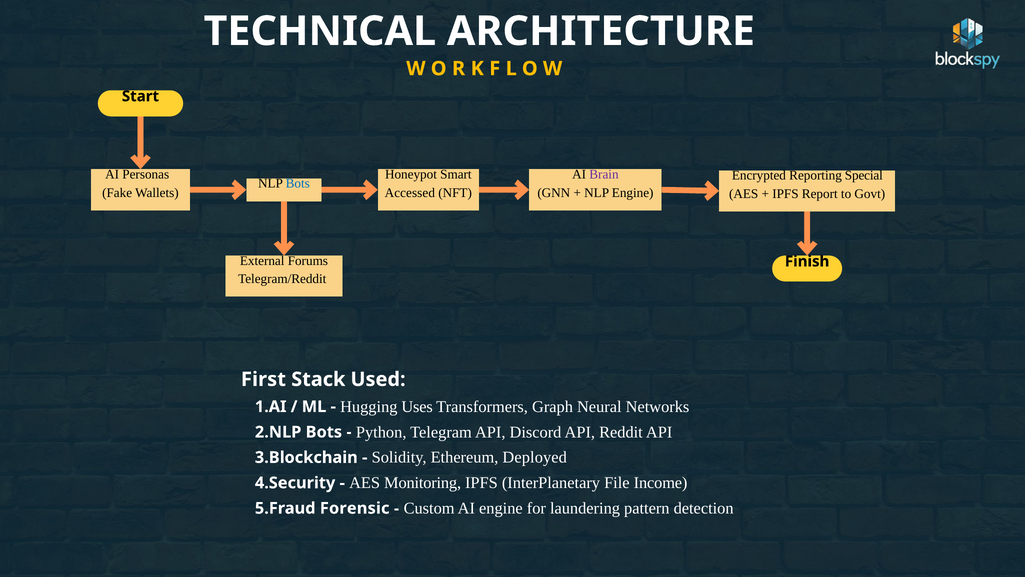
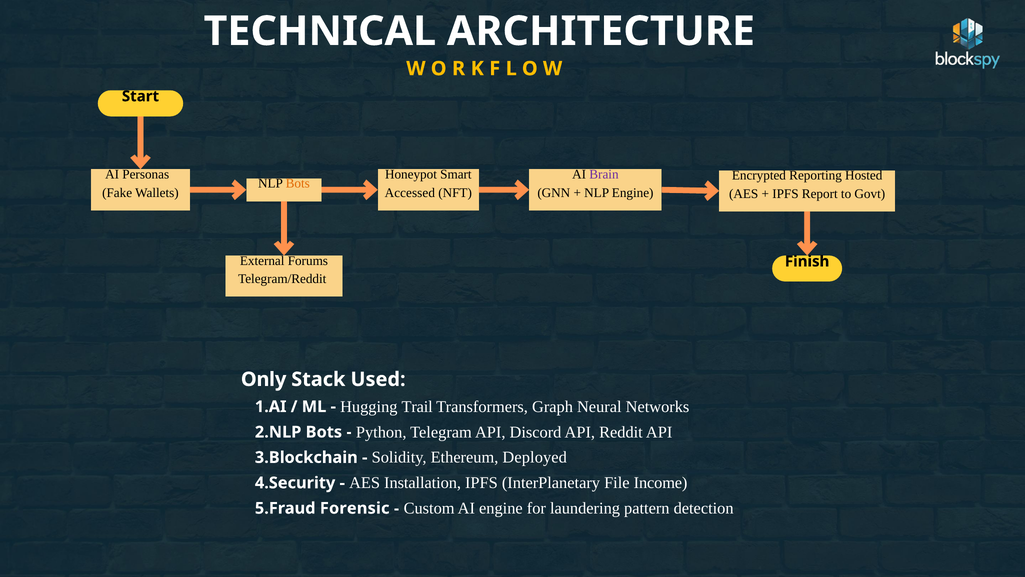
Special: Special -> Hosted
Bots at (298, 183) colour: blue -> orange
First: First -> Only
Uses: Uses -> Trail
Monitoring: Monitoring -> Installation
